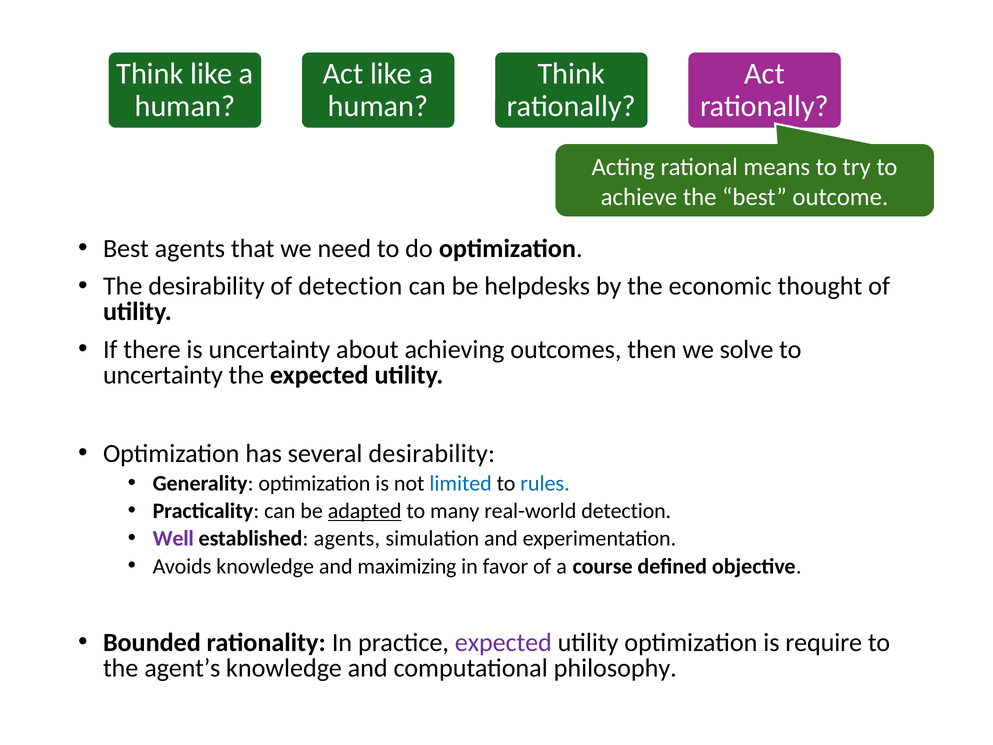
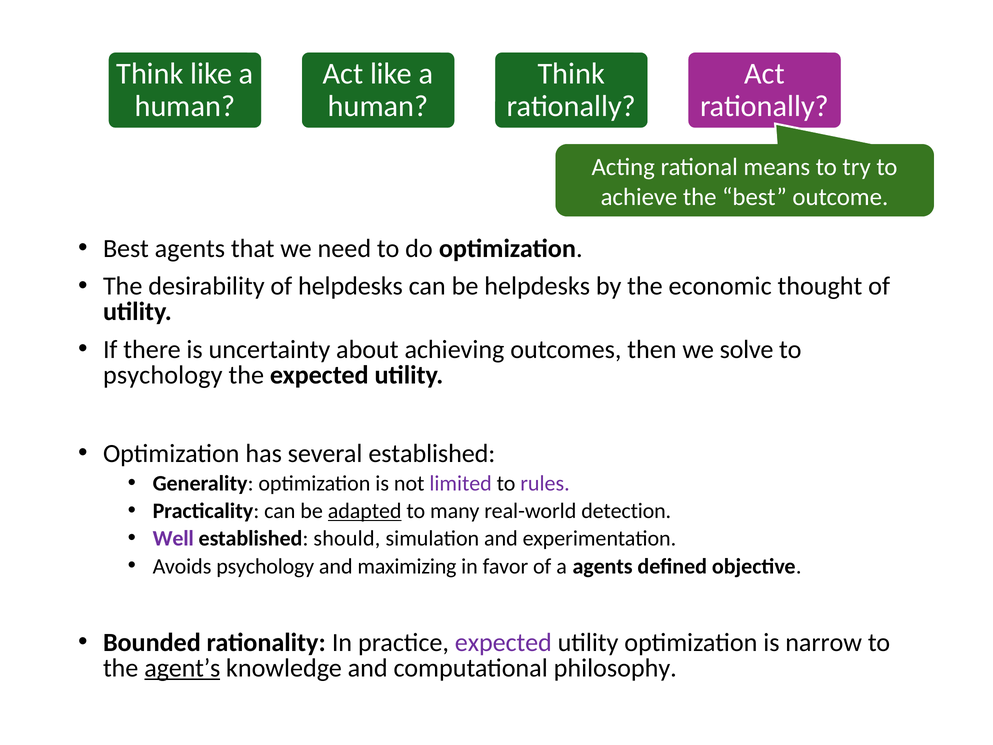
of detection: detection -> helpdesks
uncertainty at (163, 375): uncertainty -> psychology
several desirability: desirability -> established
limited colour: blue -> purple
rules colour: blue -> purple
established agents: agents -> should
Avoids knowledge: knowledge -> psychology
a course: course -> agents
require: require -> narrow
agent’s underline: none -> present
